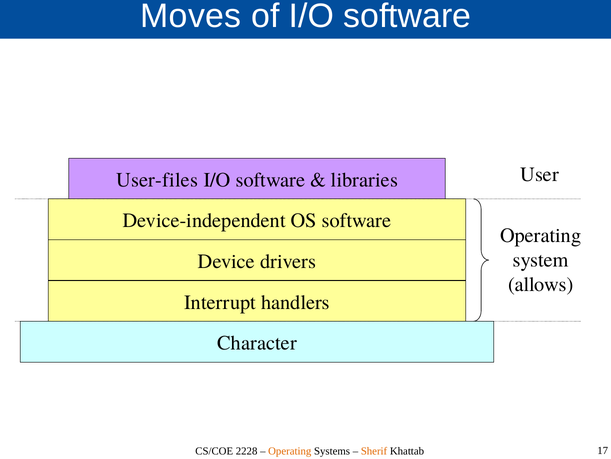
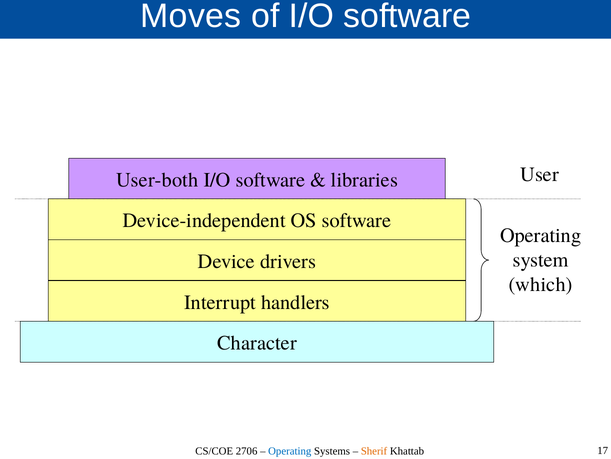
User-files: User-files -> User-both
allows: allows -> which
2228: 2228 -> 2706
Operating at (290, 450) colour: orange -> blue
